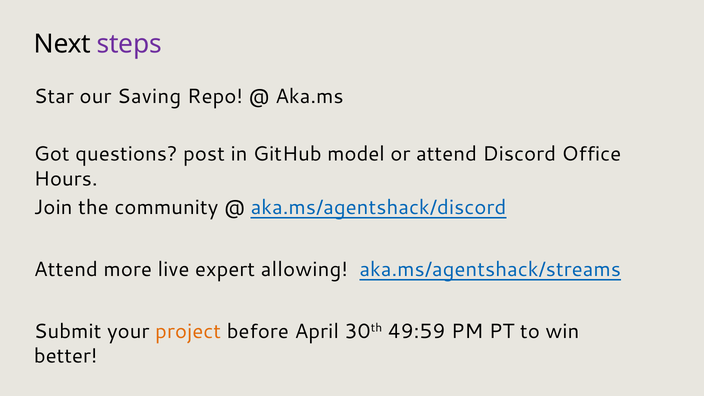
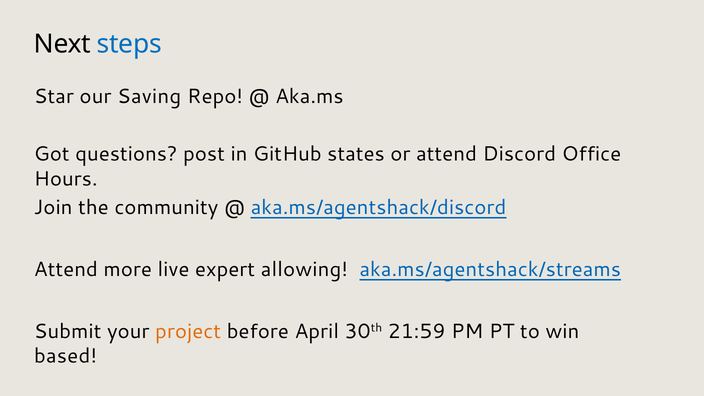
steps colour: purple -> blue
model: model -> states
49:59: 49:59 -> 21:59
better: better -> based
